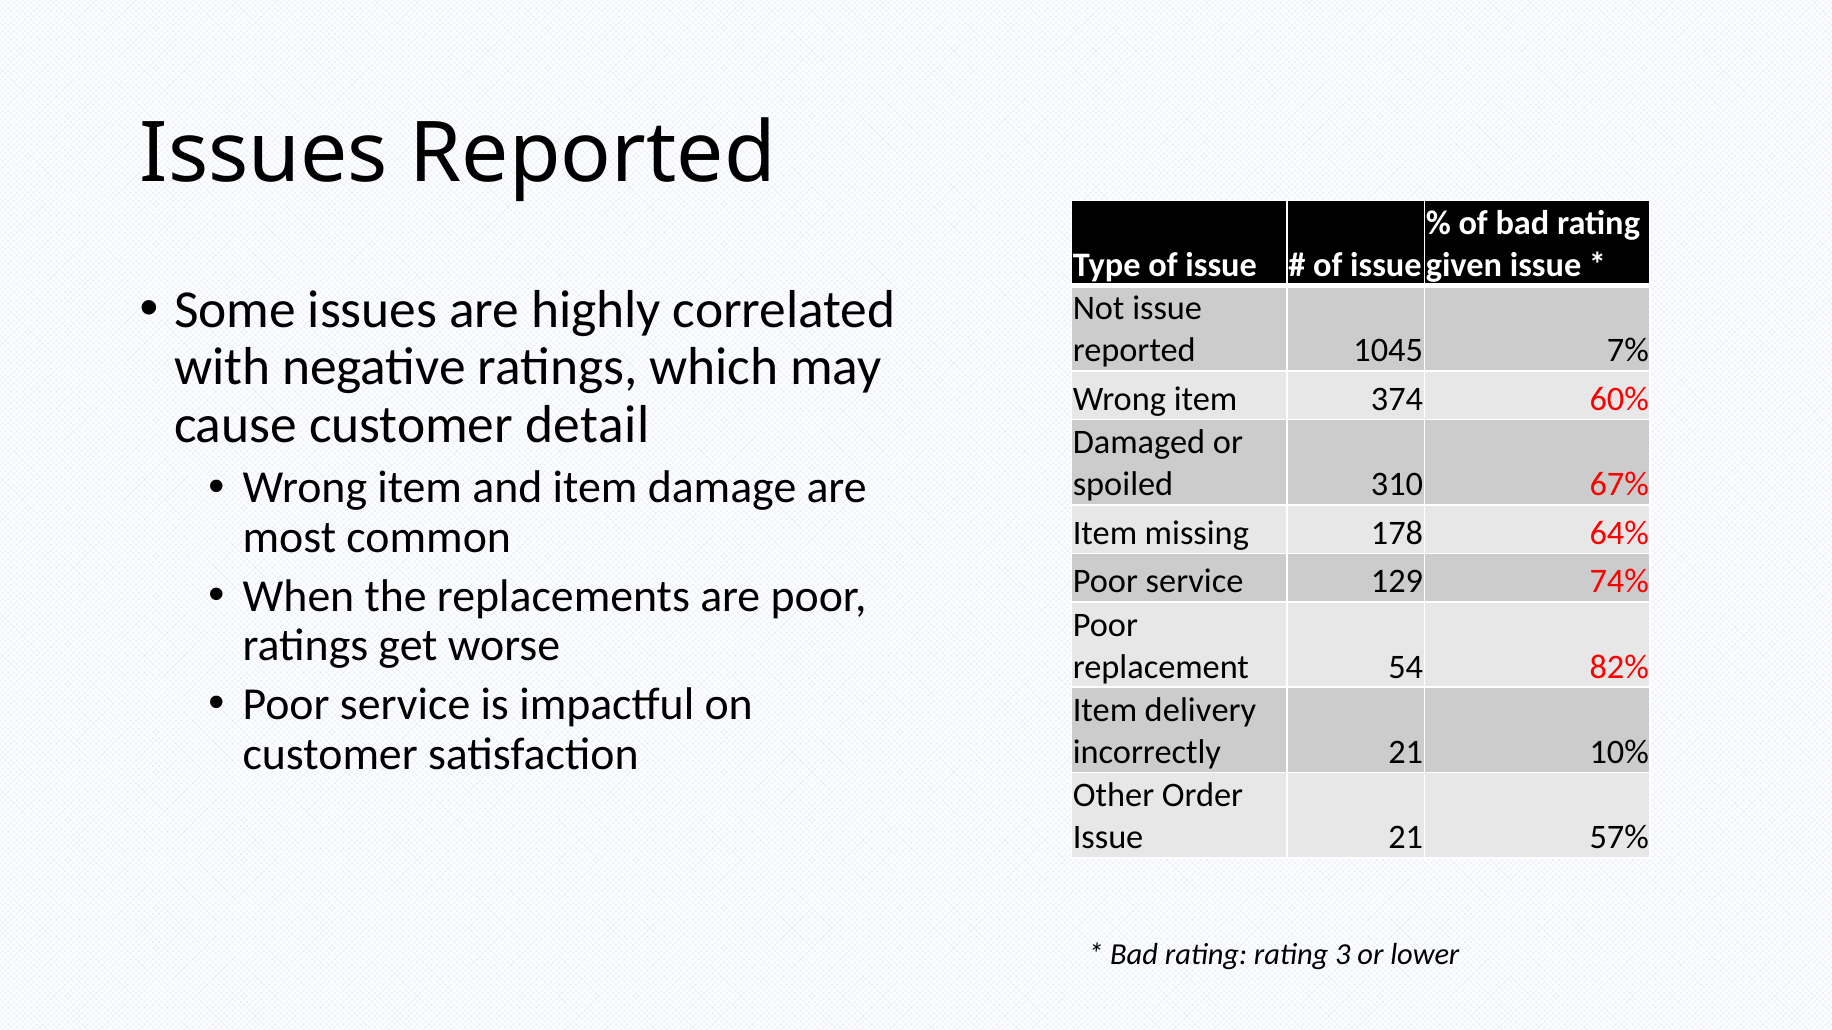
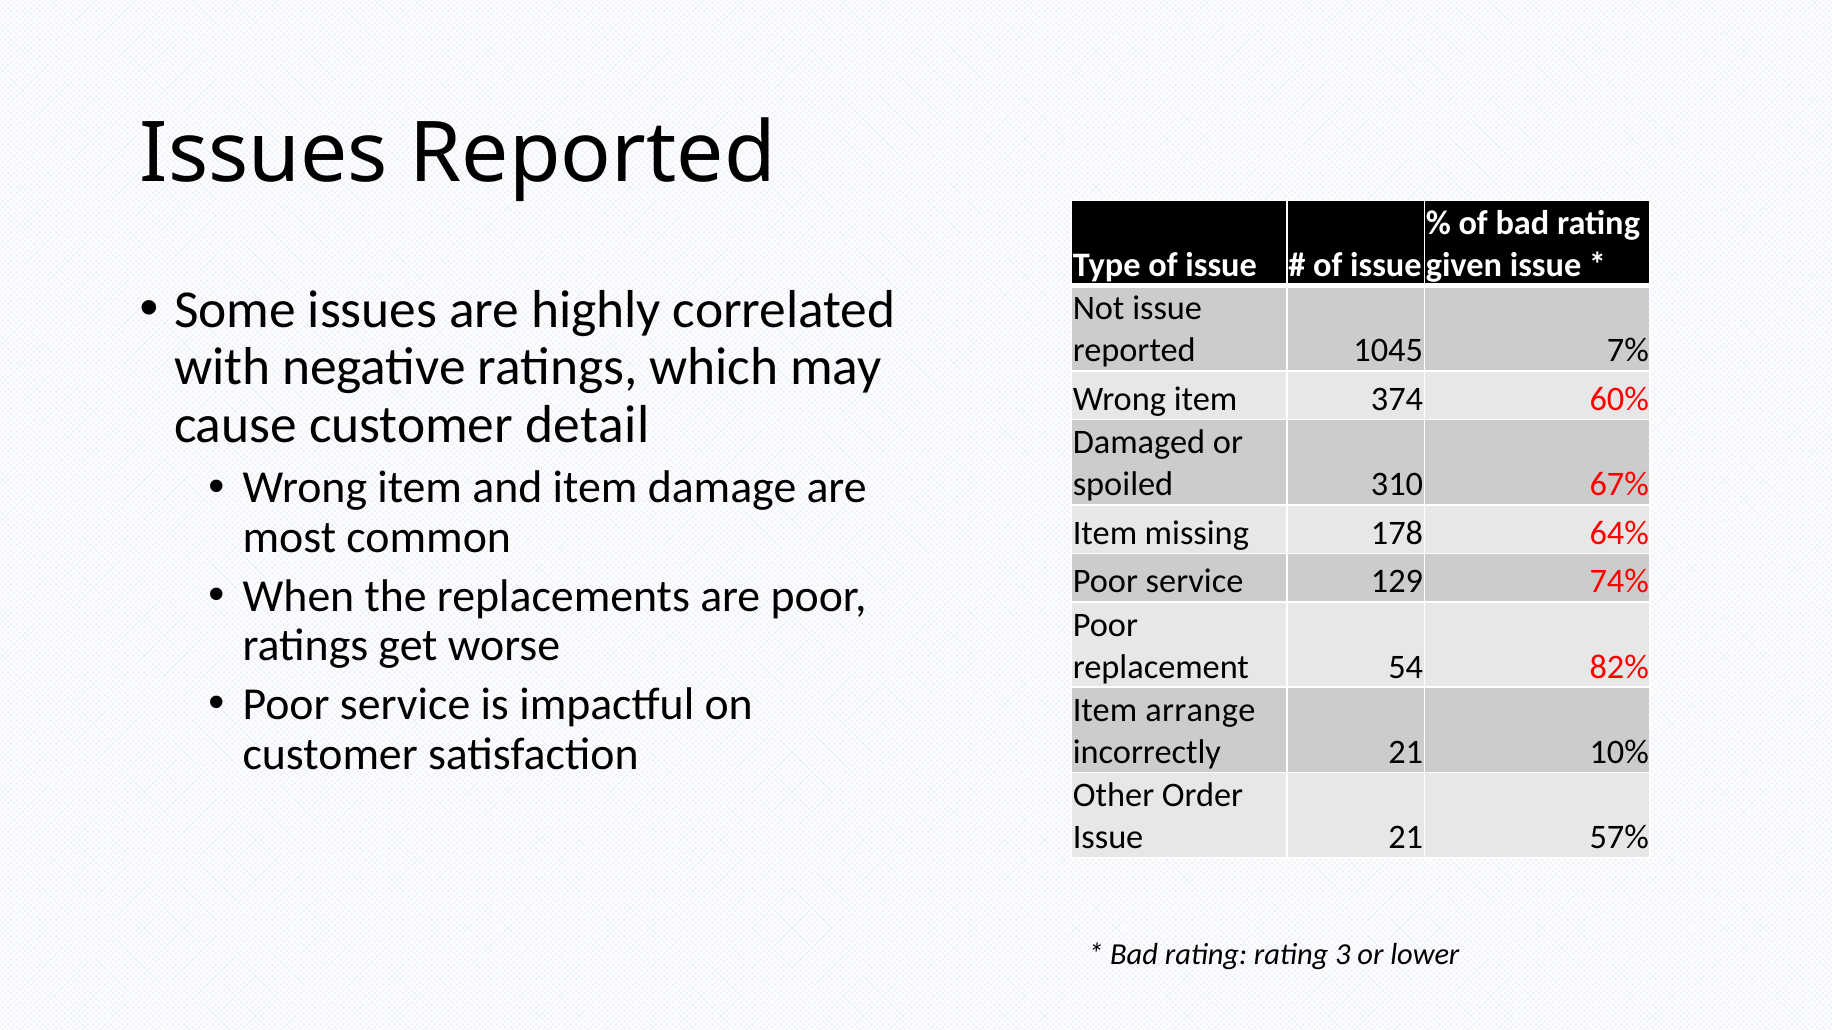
delivery: delivery -> arrange
